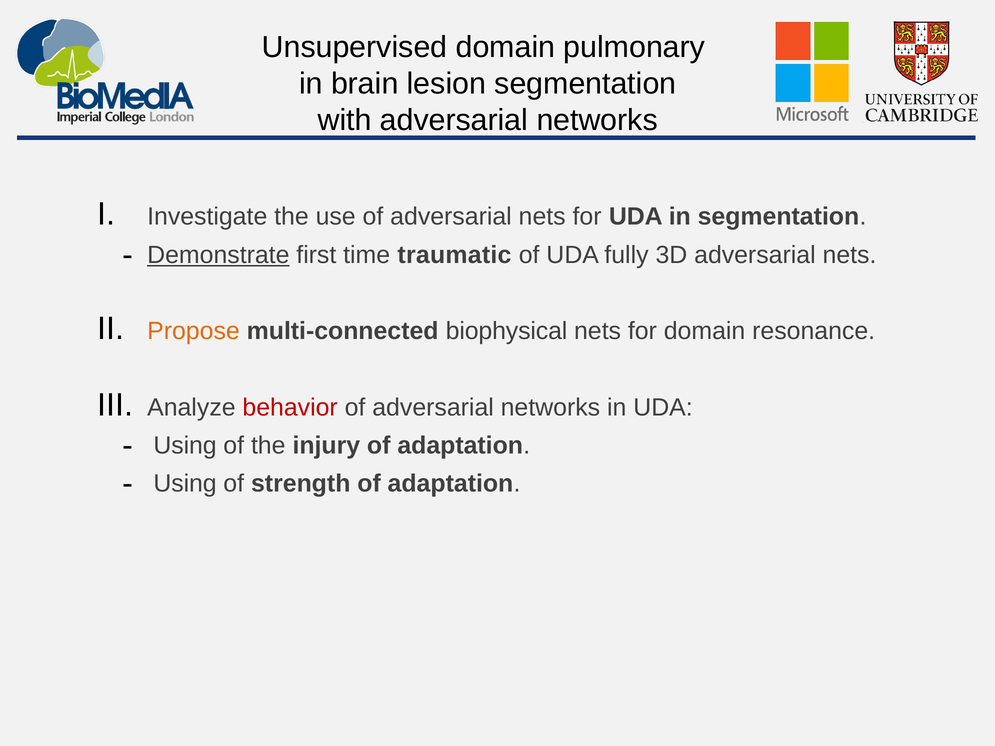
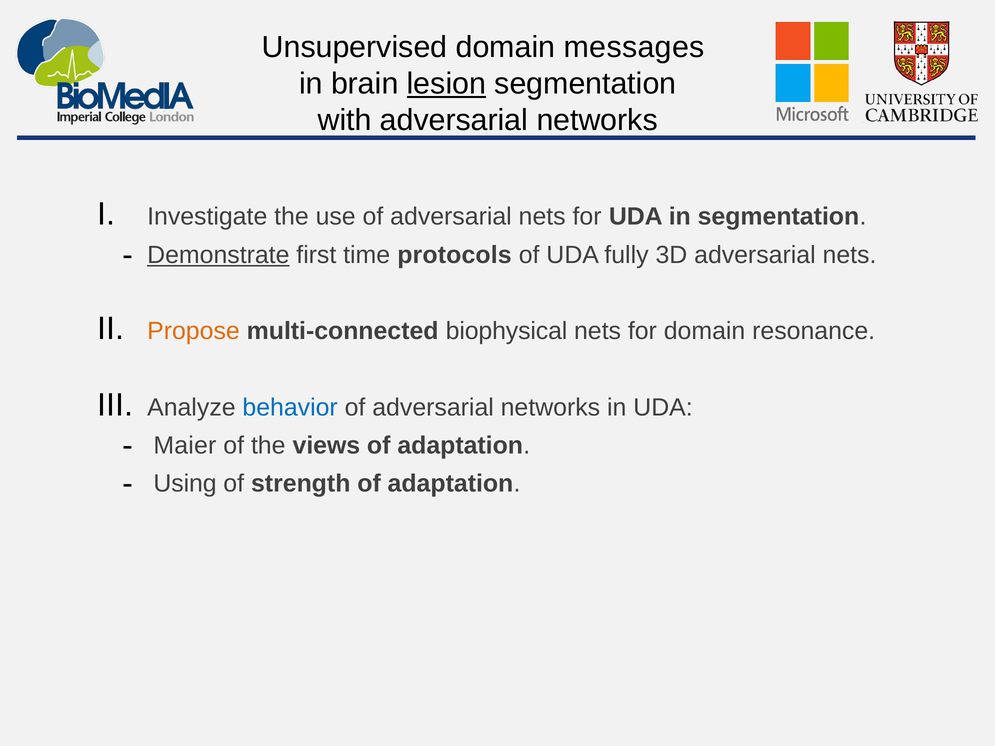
pulmonary: pulmonary -> messages
lesion underline: none -> present
traumatic: traumatic -> protocols
behavior colour: red -> blue
Using at (185, 446): Using -> Maier
injury: injury -> views
